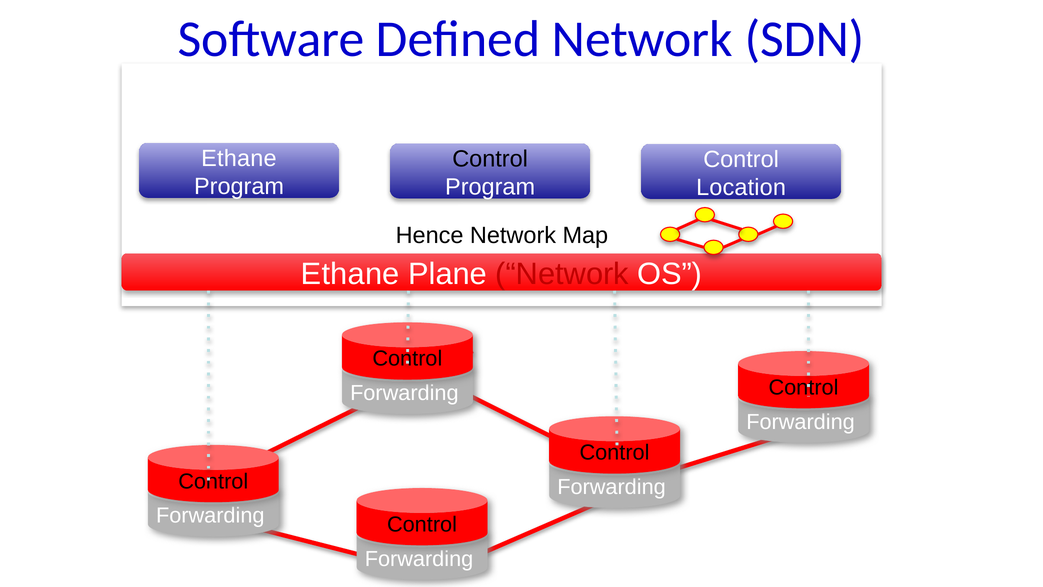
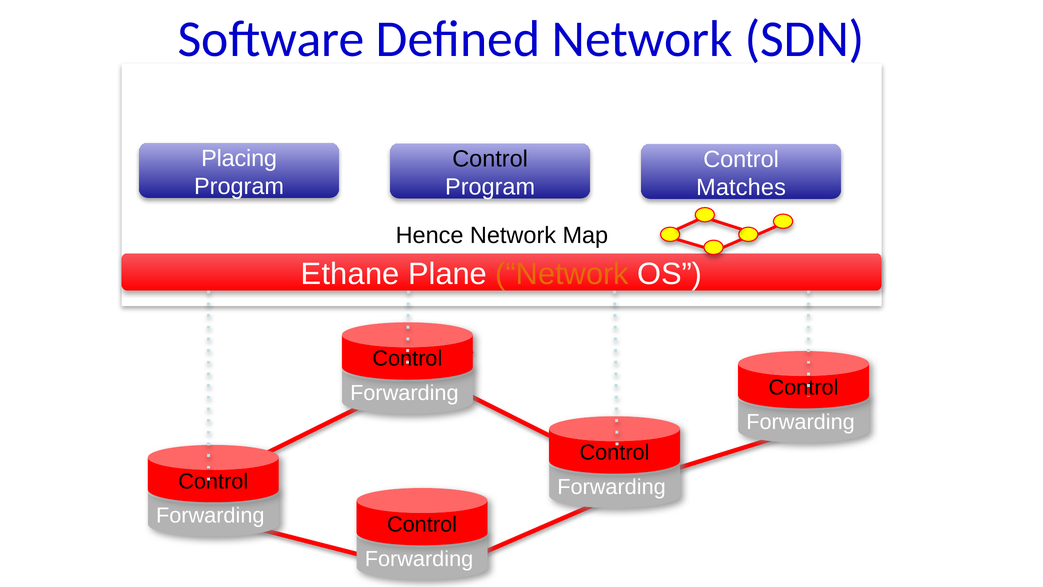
Ethane at (239, 158): Ethane -> Placing
Location: Location -> Matches
Network at (562, 274) colour: red -> orange
